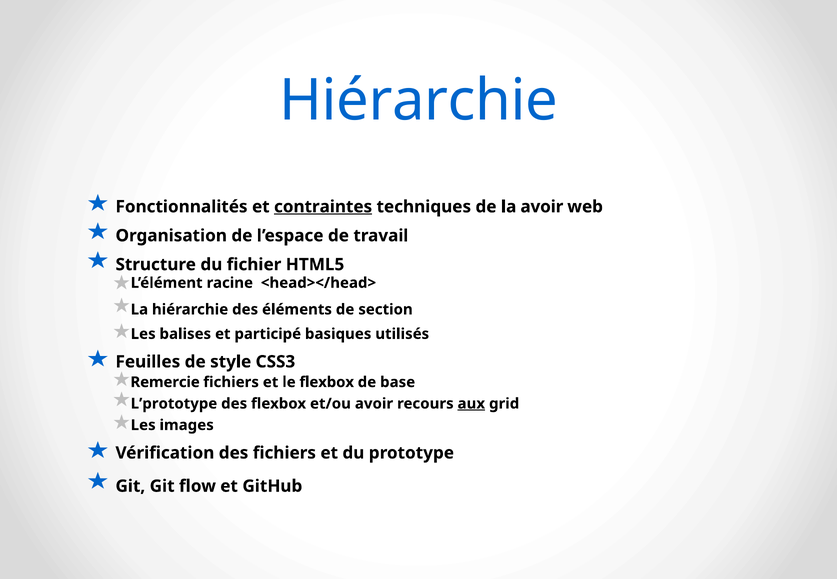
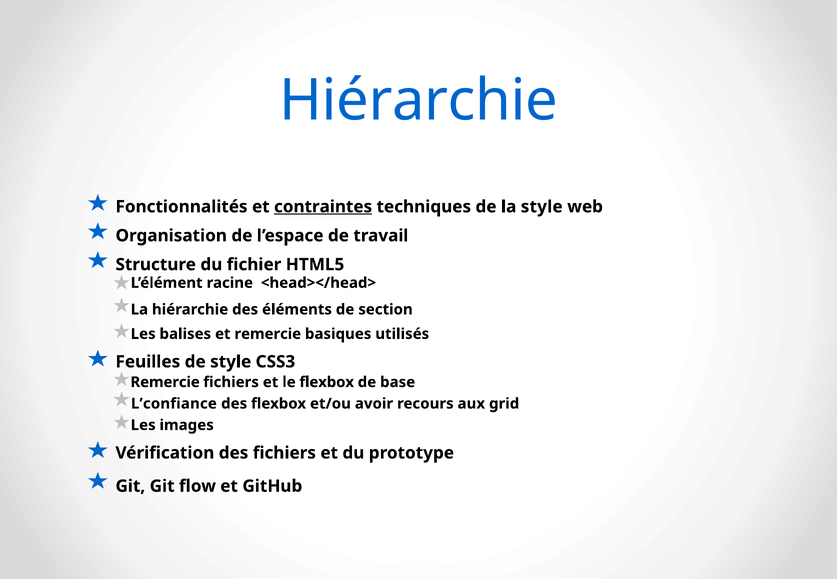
la avoir: avoir -> style
et participé: participé -> remercie
L’prototype: L’prototype -> L’confiance
aux underline: present -> none
